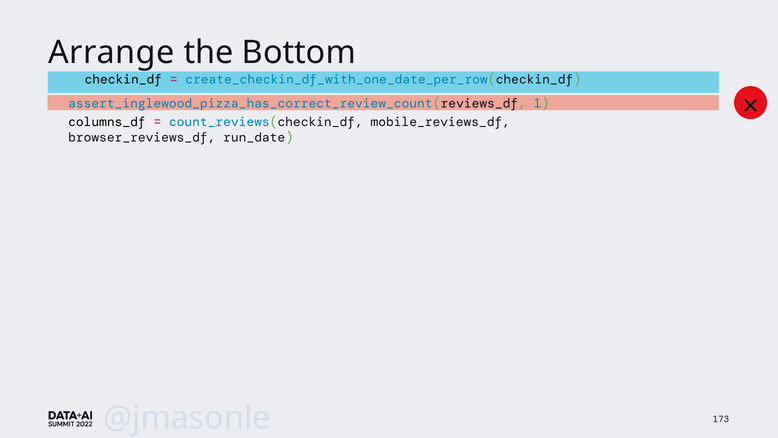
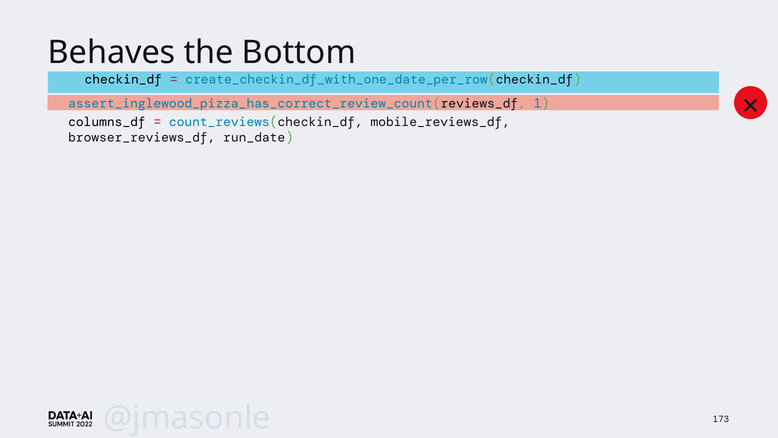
Arrange: Arrange -> Behaves
